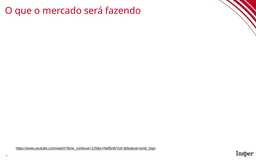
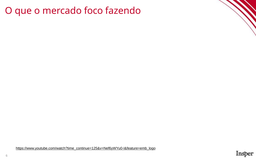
será: será -> foco
